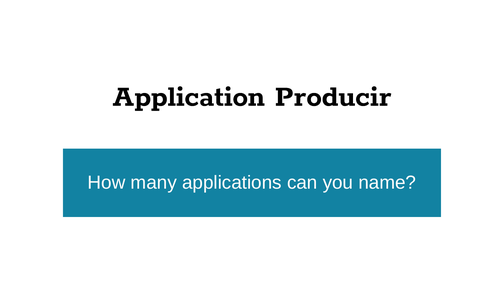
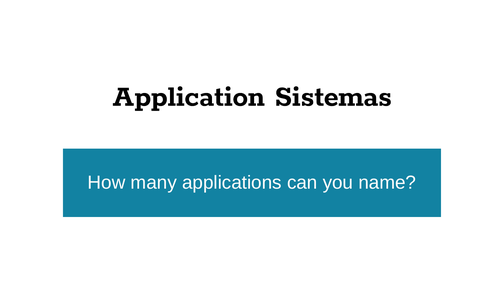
Producir: Producir -> Sistemas
